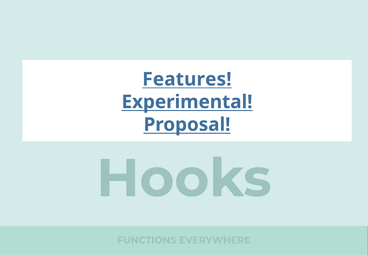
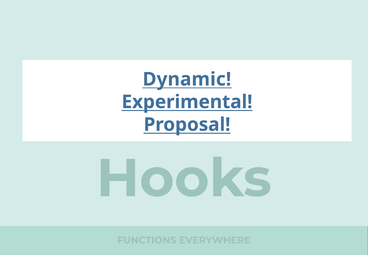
Features: Features -> Dynamic
